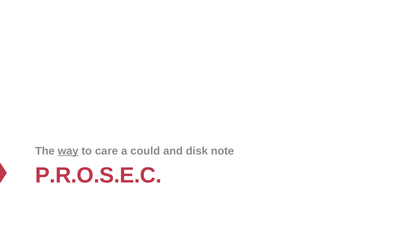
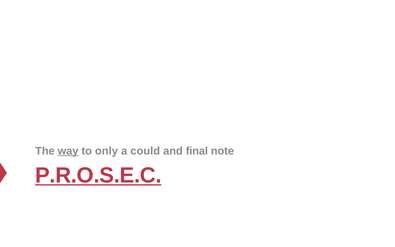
care: care -> only
disk: disk -> final
P.R.O.S.E.C underline: none -> present
